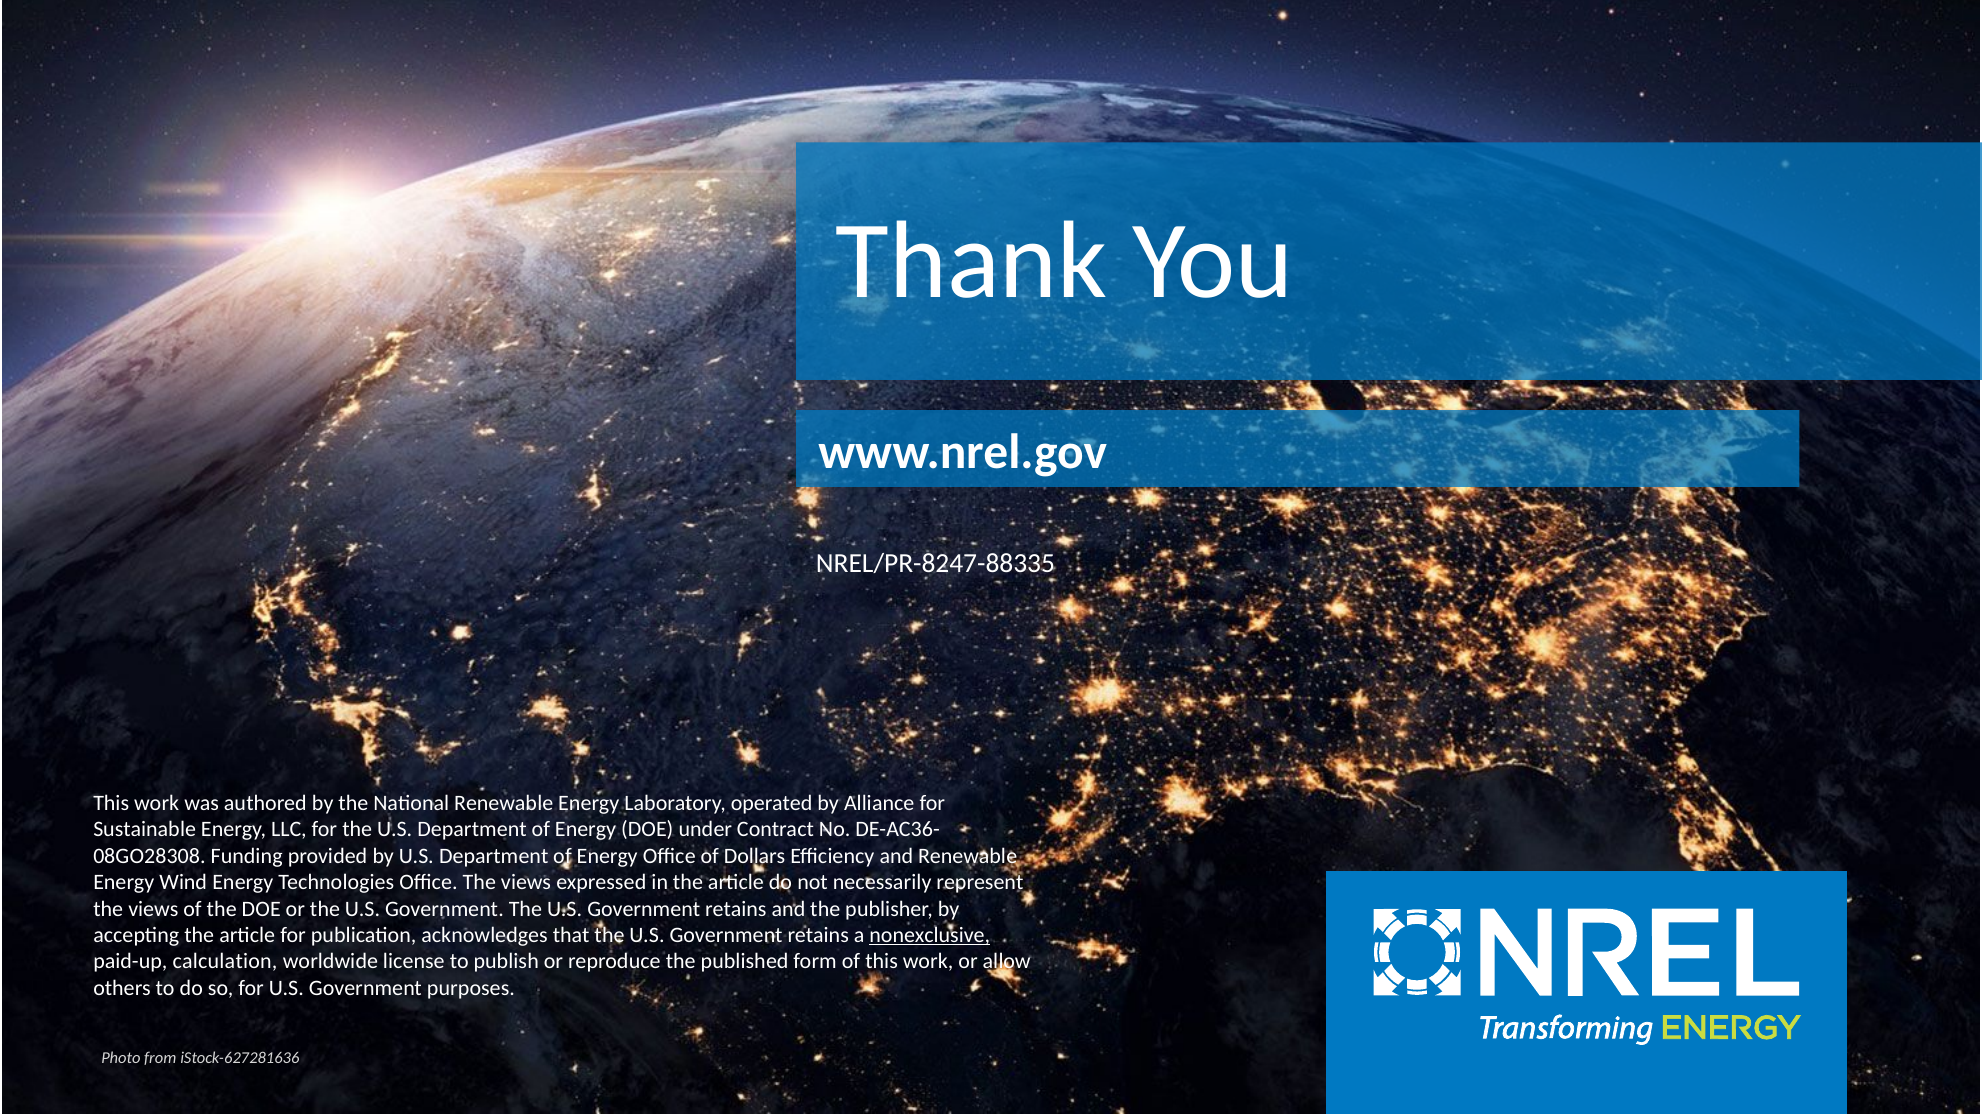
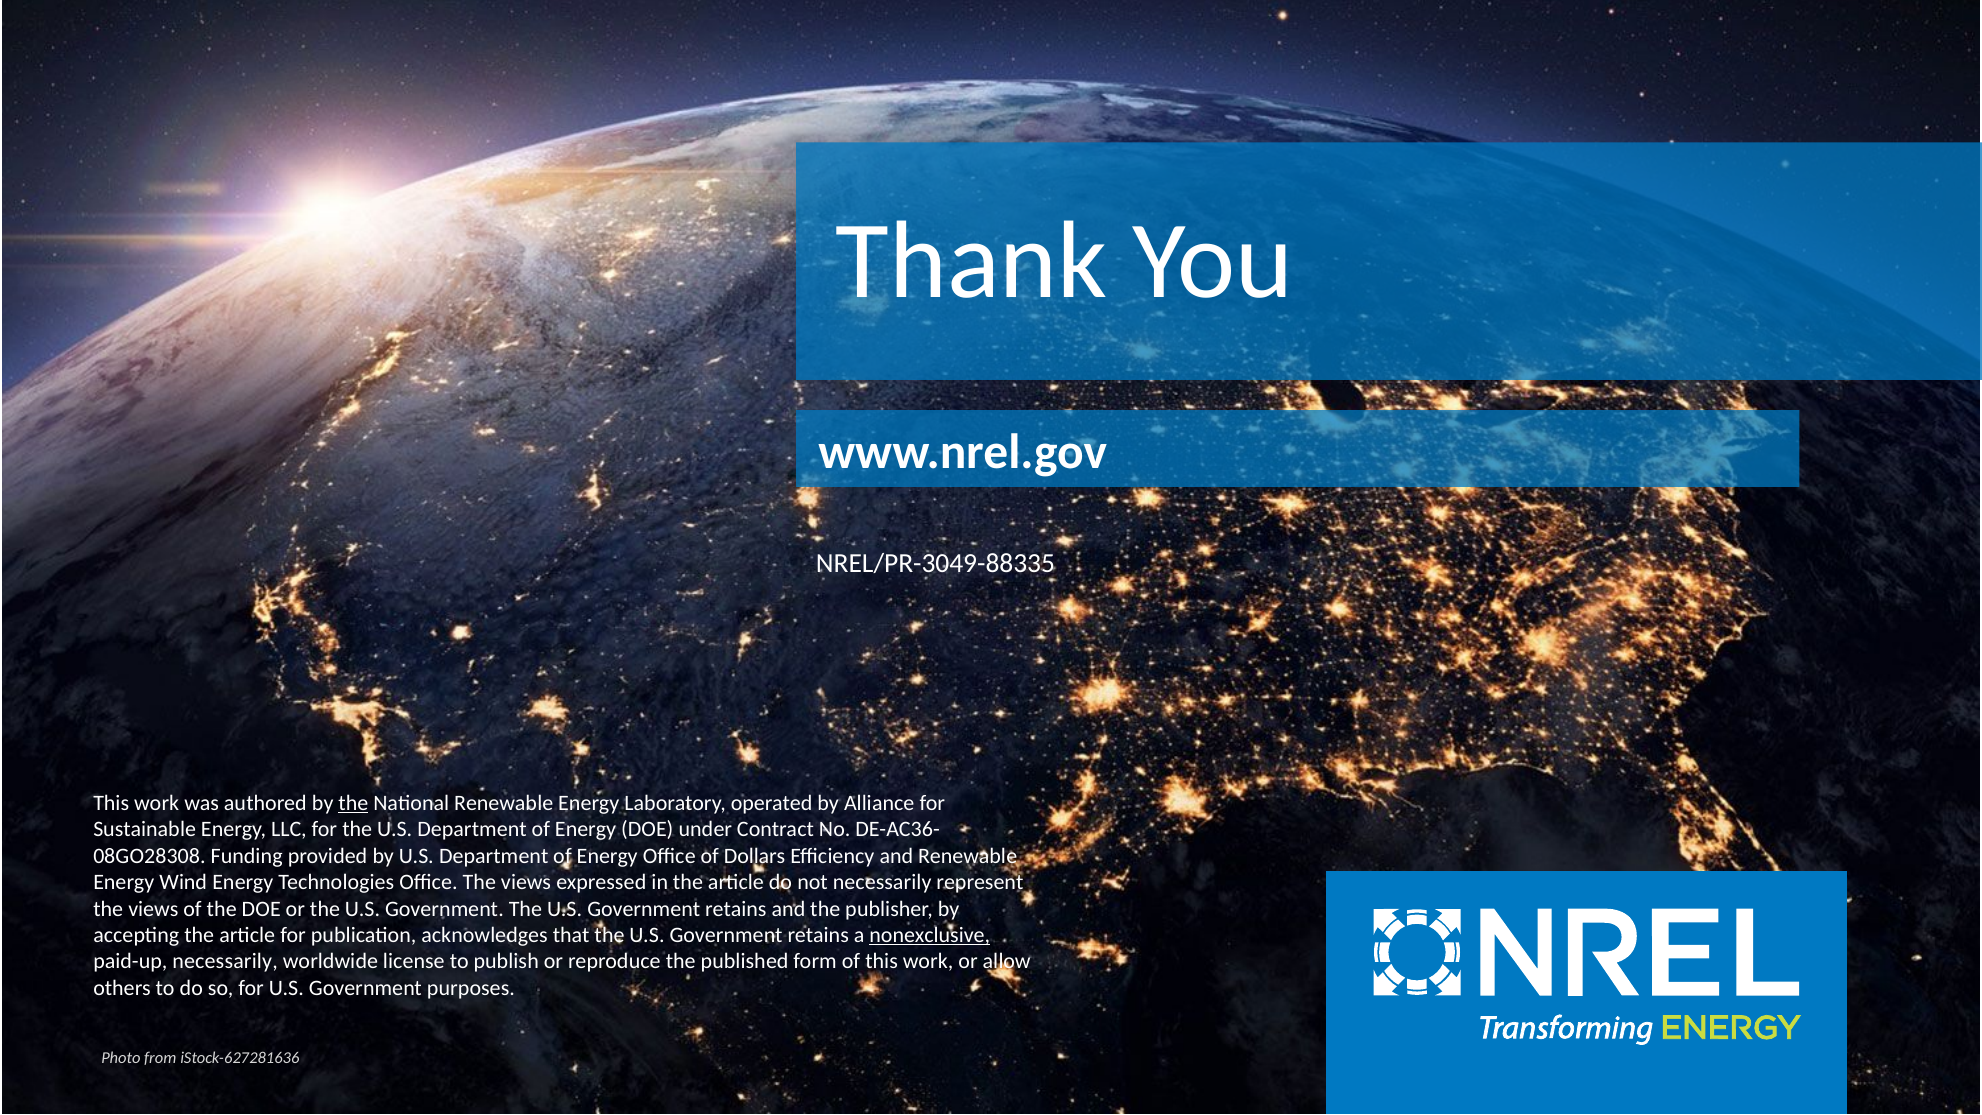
NREL/PR-8247-88335: NREL/PR-8247-88335 -> NREL/PR-3049-88335
the at (353, 803) underline: none -> present
paid-up calculation: calculation -> necessarily
